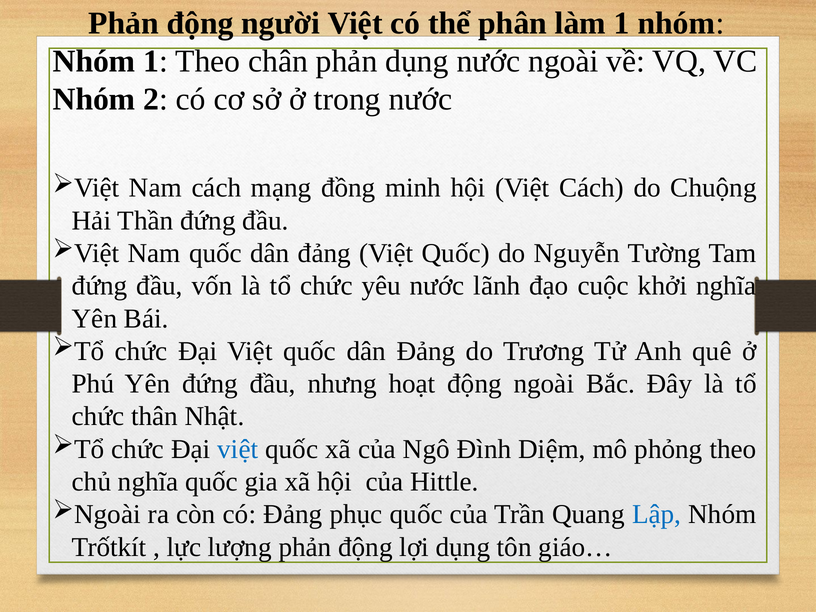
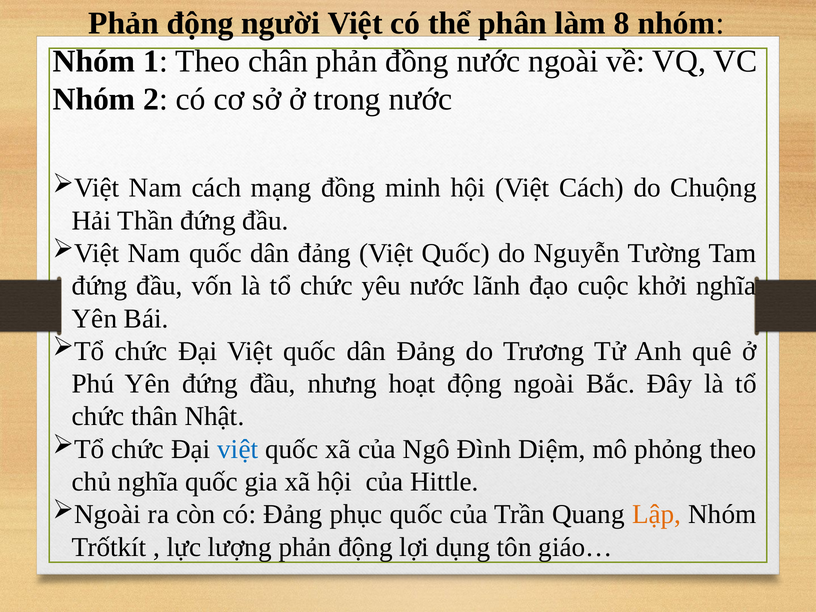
làm 1: 1 -> 8
phản dụng: dụng -> đồng
Lập colour: blue -> orange
